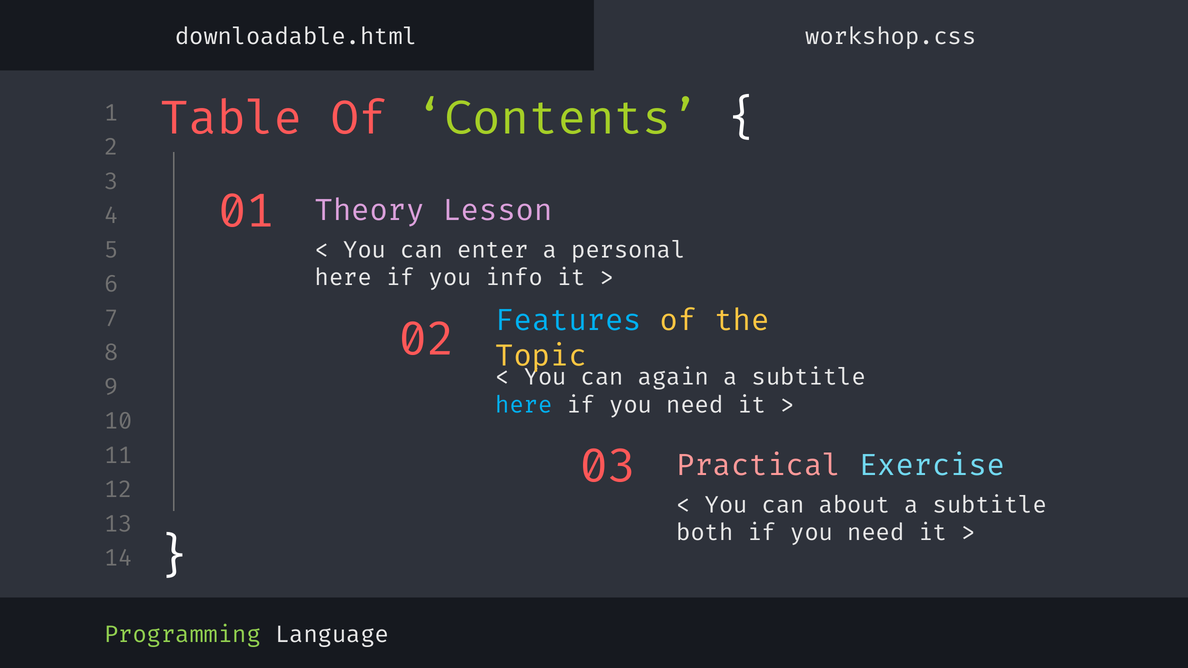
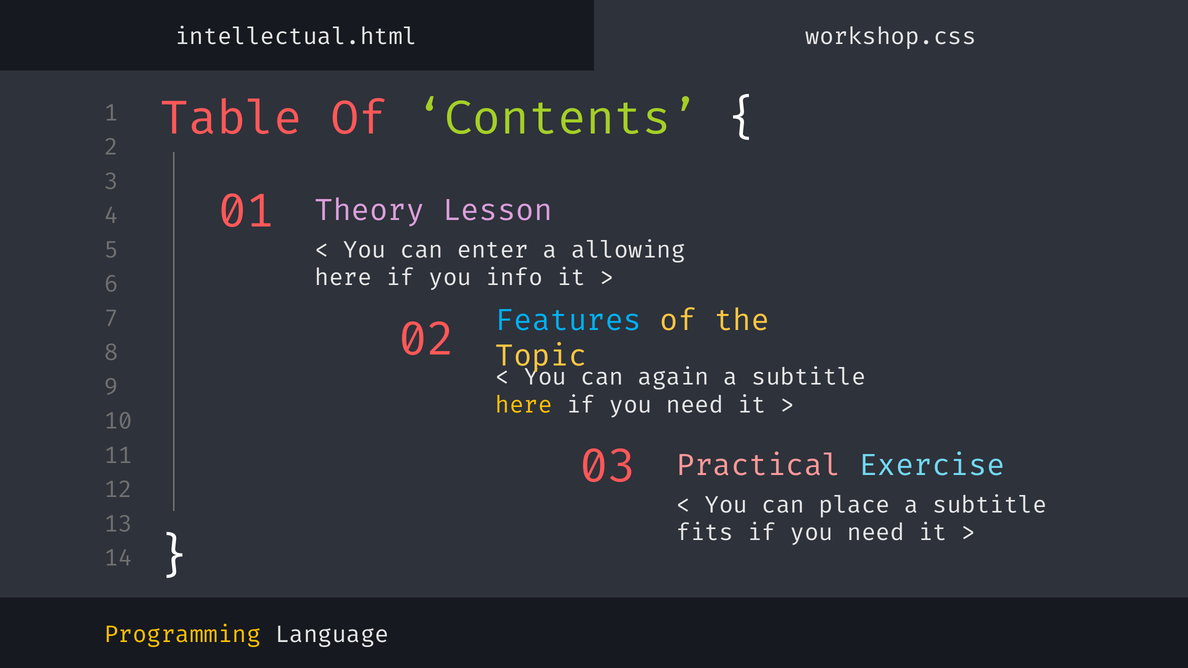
downloadable.html: downloadable.html -> intellectual.html
personal: personal -> allowing
here at (524, 405) colour: light blue -> yellow
about: about -> place
both: both -> fits
Programming colour: light green -> yellow
